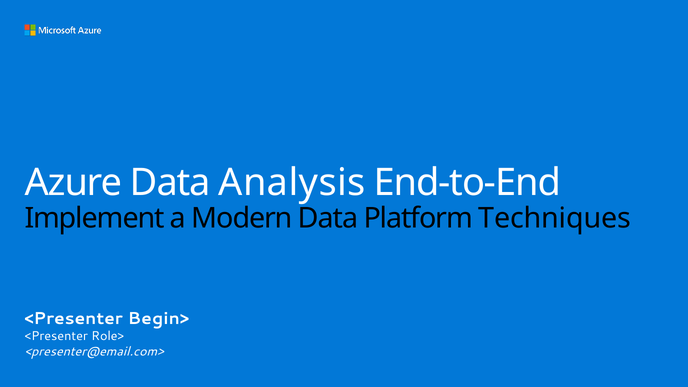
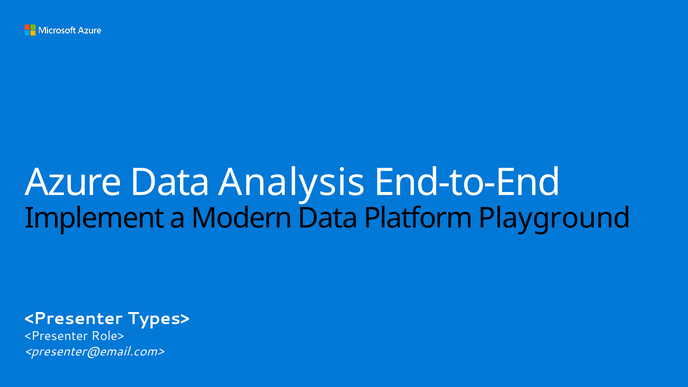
Techniques: Techniques -> Playground
Begin>: Begin> -> Types>
